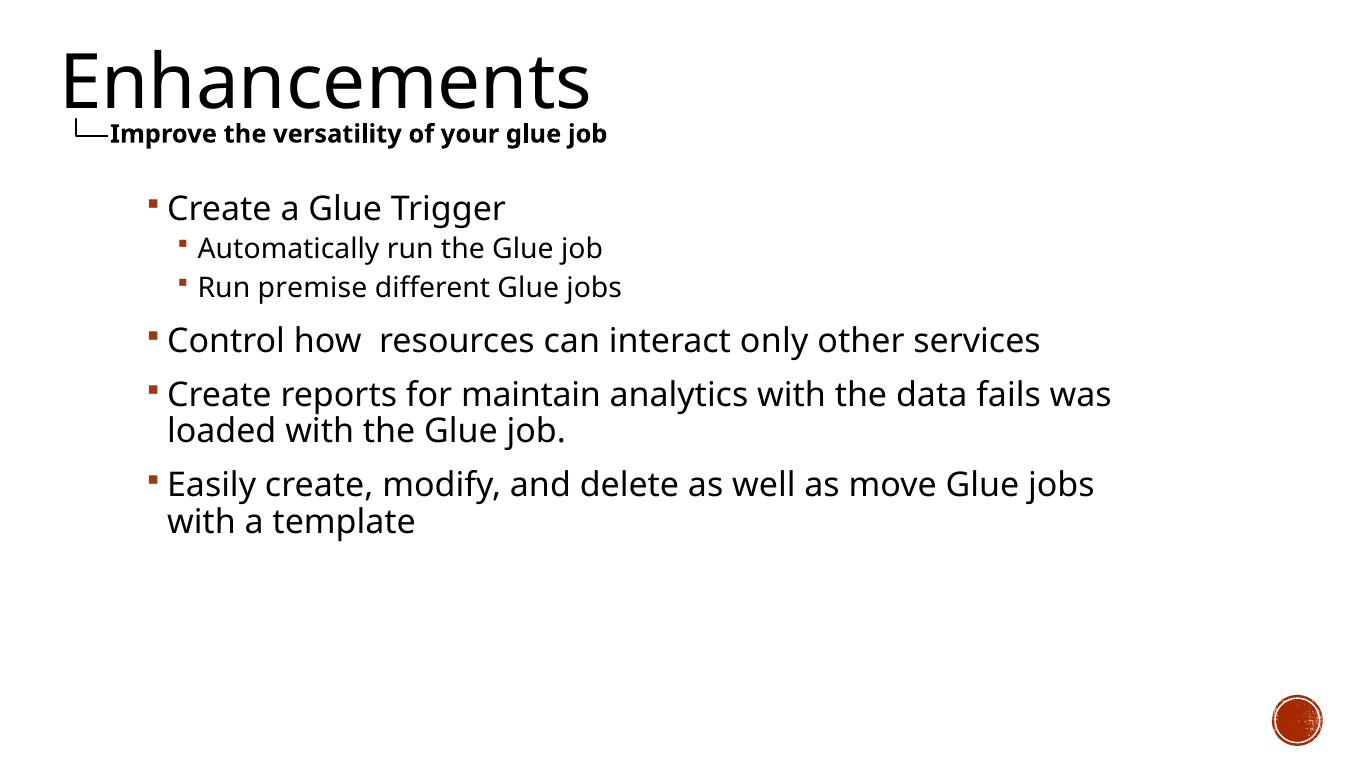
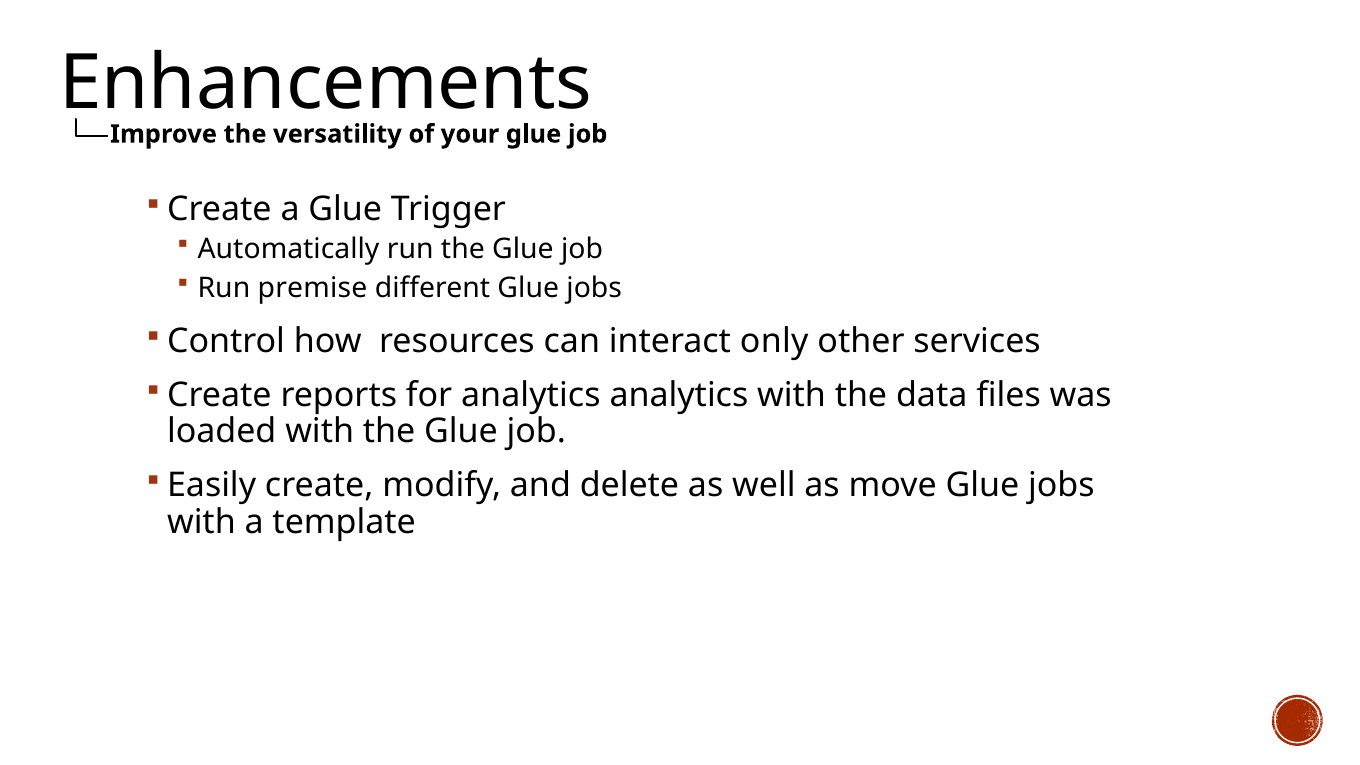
for maintain: maintain -> analytics
fails: fails -> files
